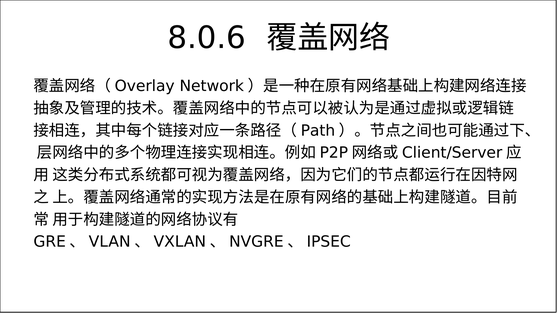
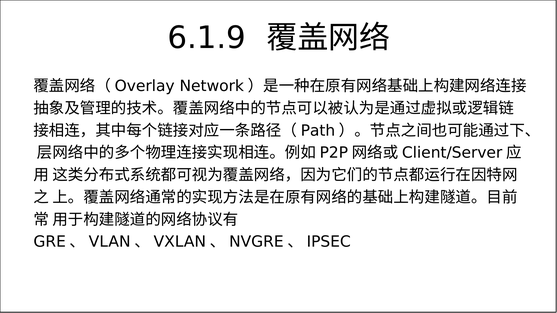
8.0.6: 8.0.6 -> 6.1.9
